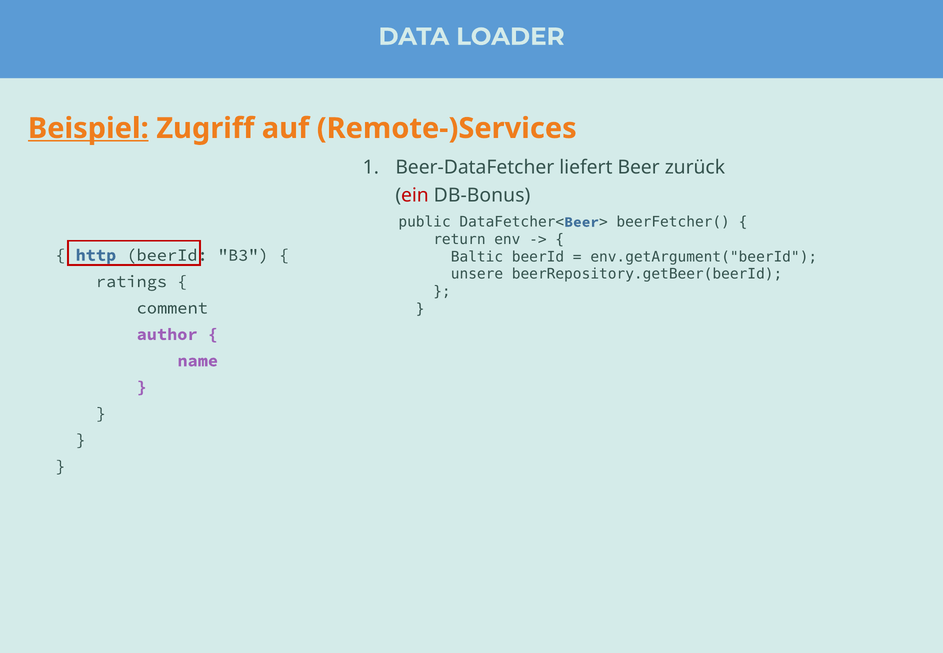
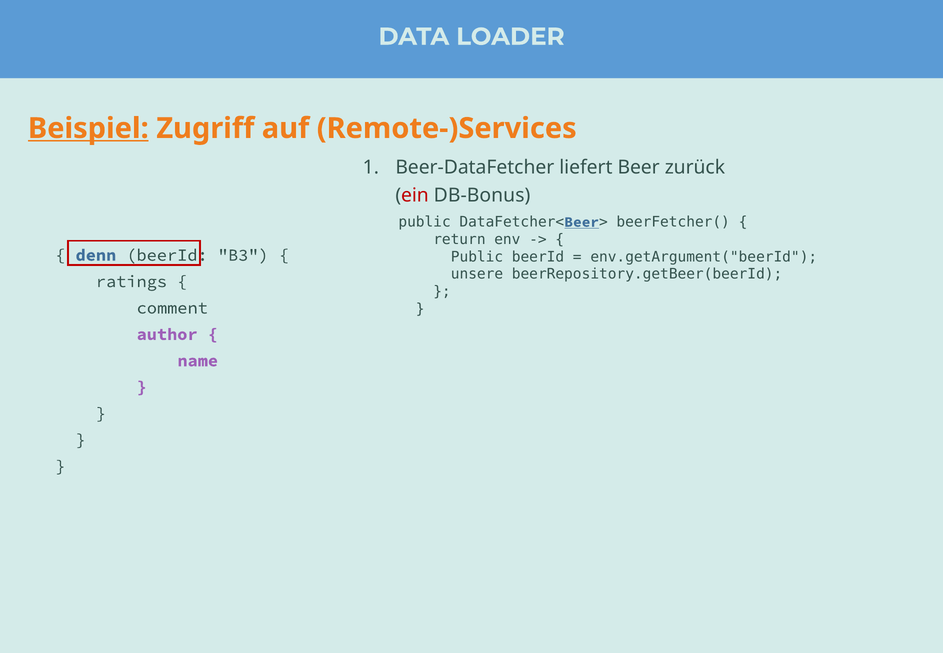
Beer at (582, 222) underline: none -> present
Baltic at (477, 257): Baltic -> Public
http: http -> denn
